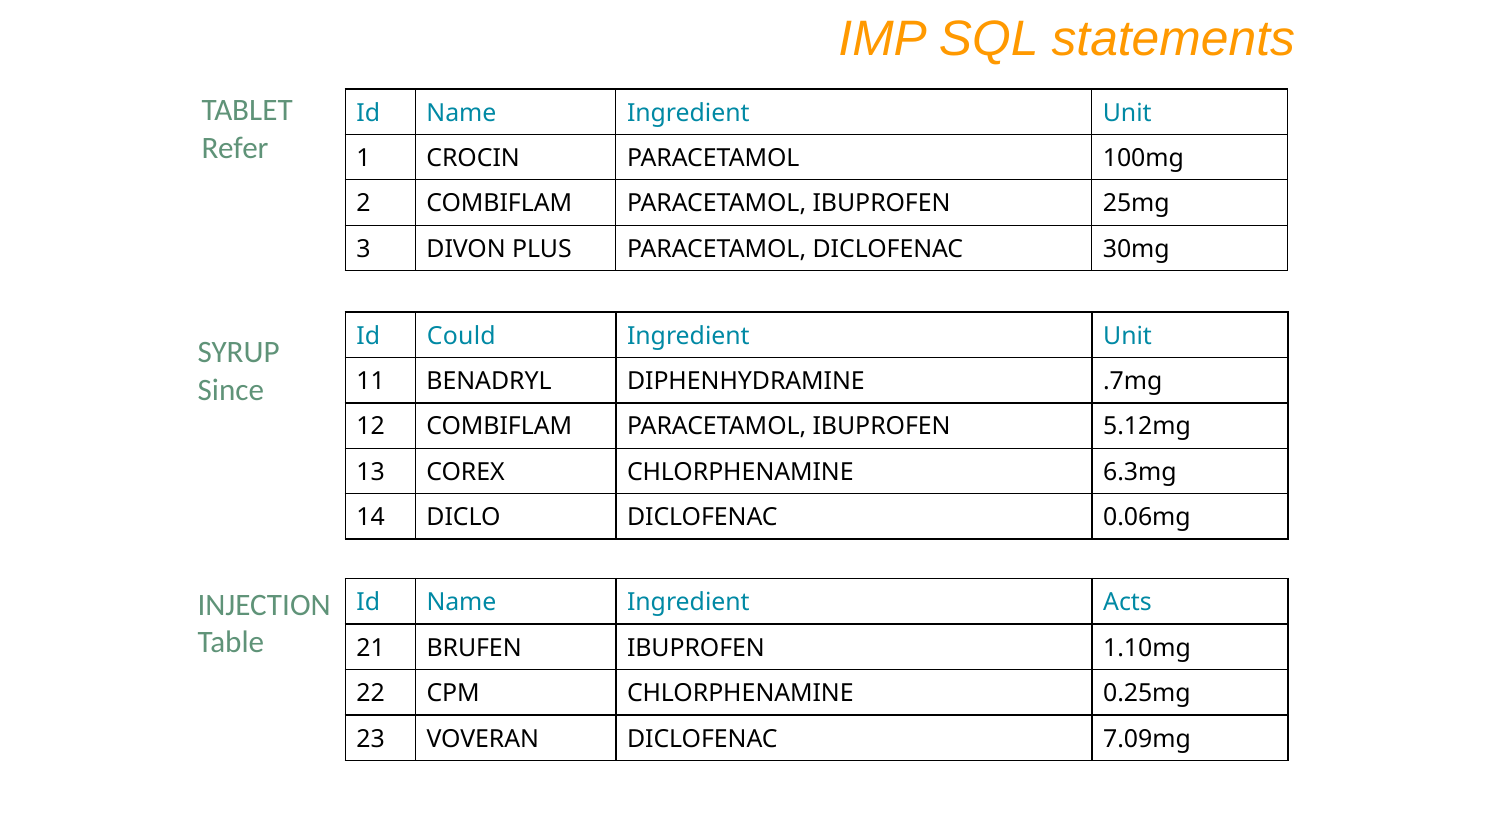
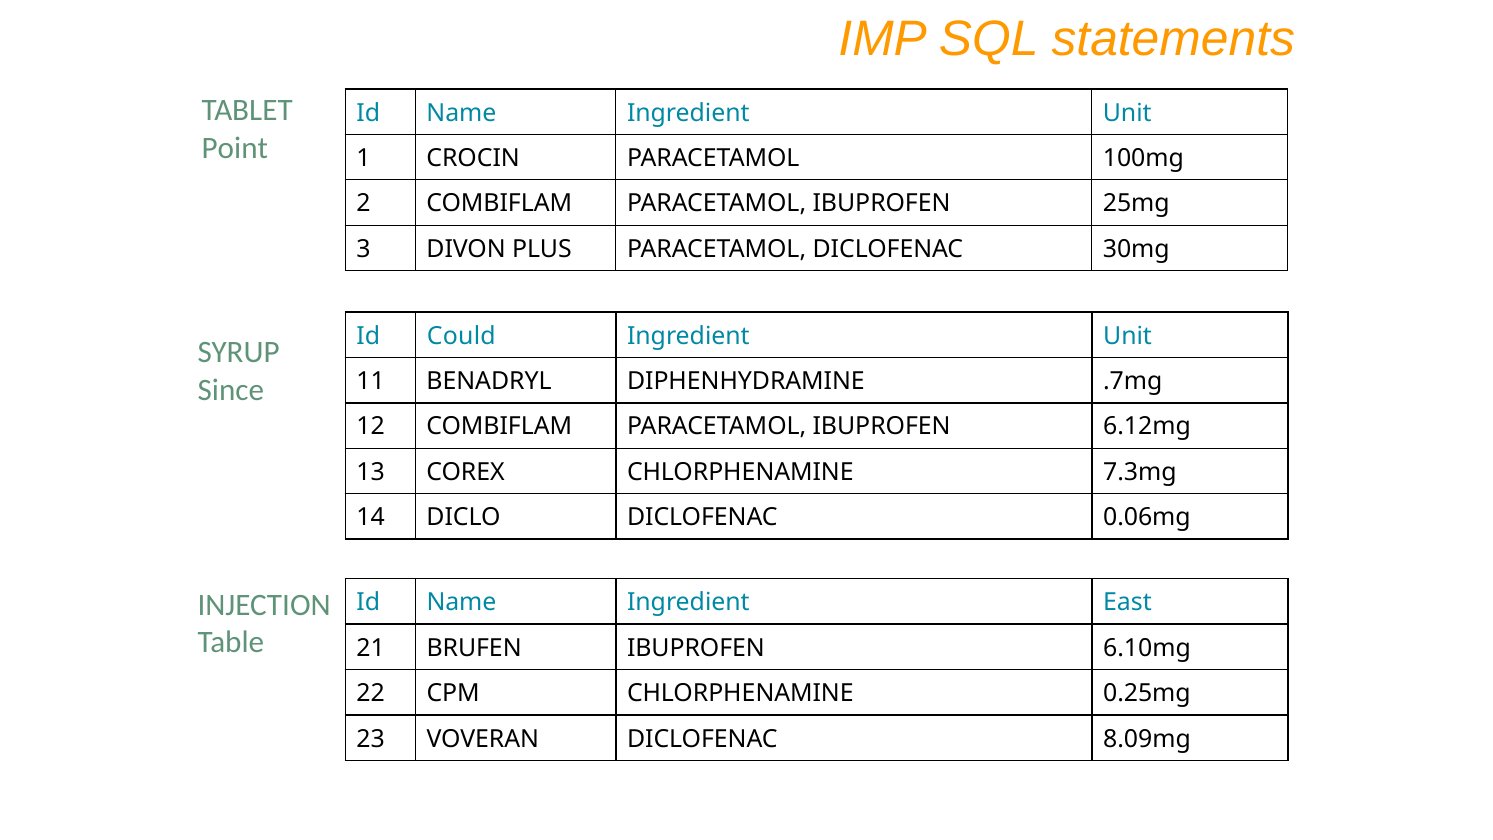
Refer: Refer -> Point
5.12mg: 5.12mg -> 6.12mg
6.3mg: 6.3mg -> 7.3mg
Acts: Acts -> East
1.10mg: 1.10mg -> 6.10mg
7.09mg: 7.09mg -> 8.09mg
